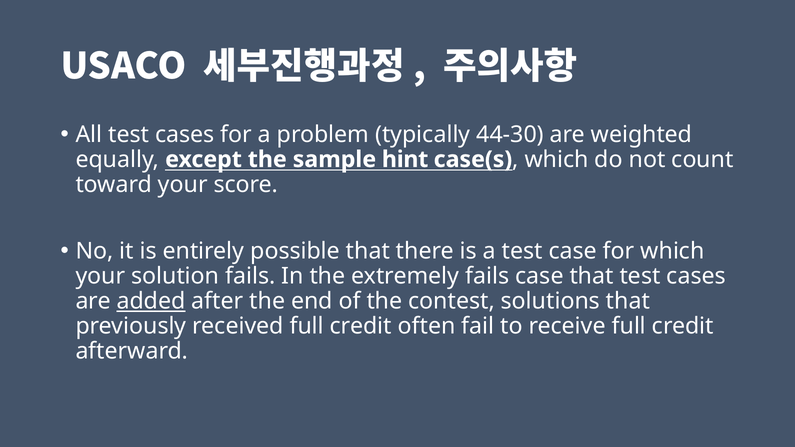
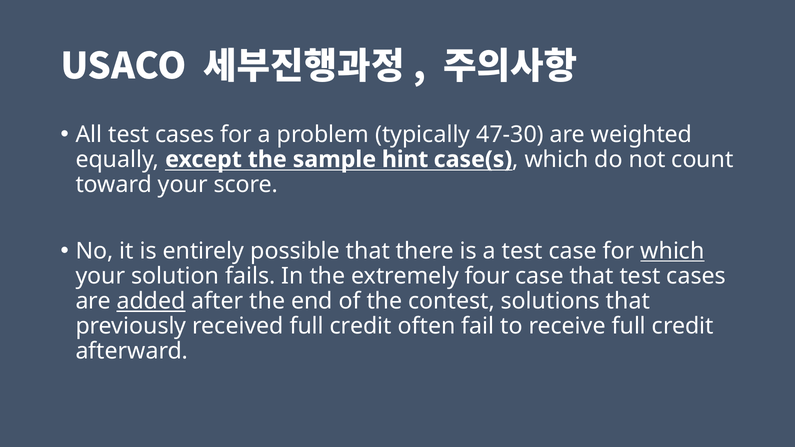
44-30: 44-30 -> 47-30
which at (672, 251) underline: none -> present
extremely fails: fails -> four
